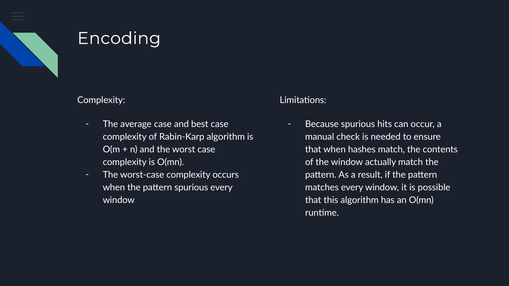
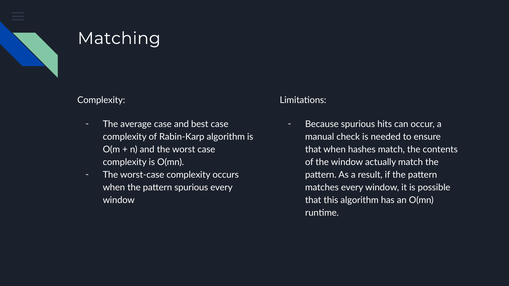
Encoding: Encoding -> Matching
